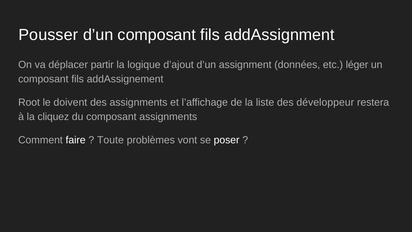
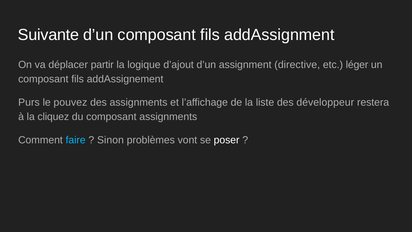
Pousser: Pousser -> Suivante
données: données -> directive
Root: Root -> Purs
doivent: doivent -> pouvez
faire colour: white -> light blue
Toute: Toute -> Sinon
